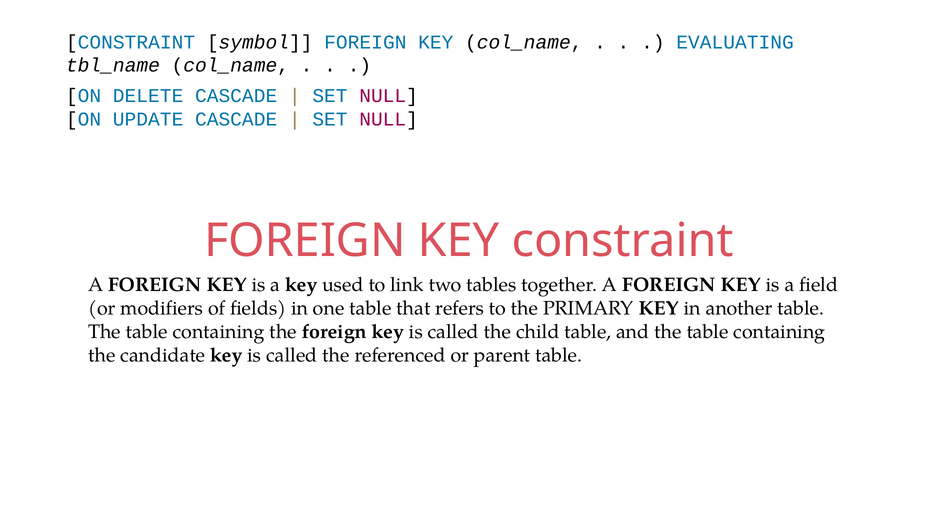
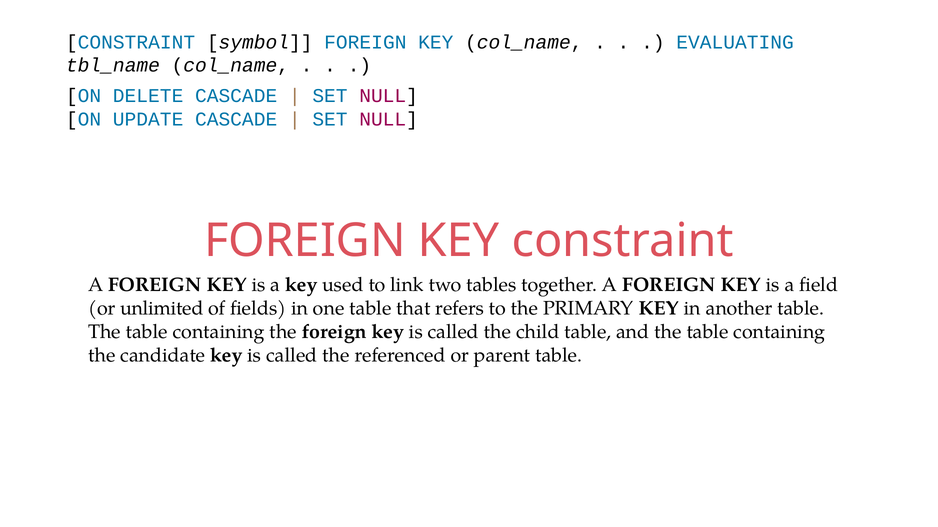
modifiers: modifiers -> unlimited
